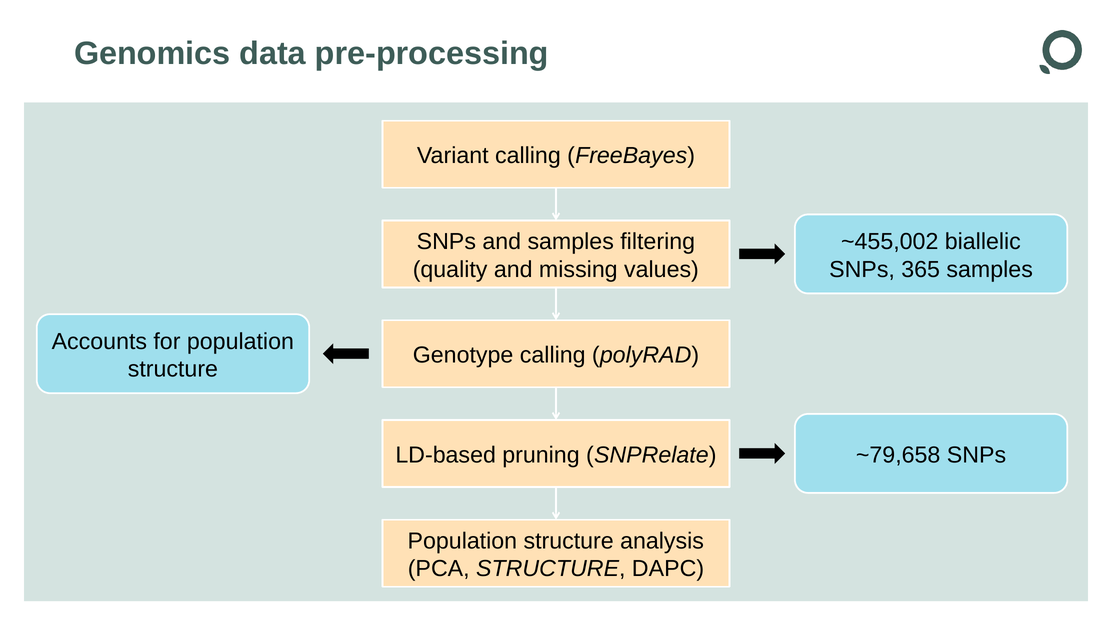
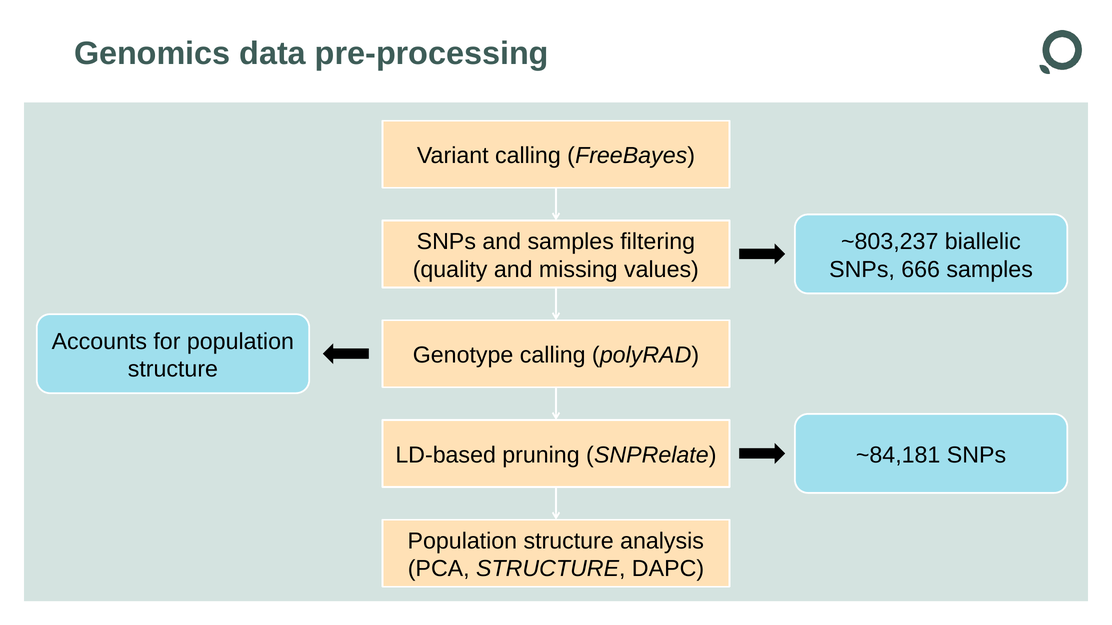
~455,002: ~455,002 -> ~803,237
365: 365 -> 666
~79,658: ~79,658 -> ~84,181
